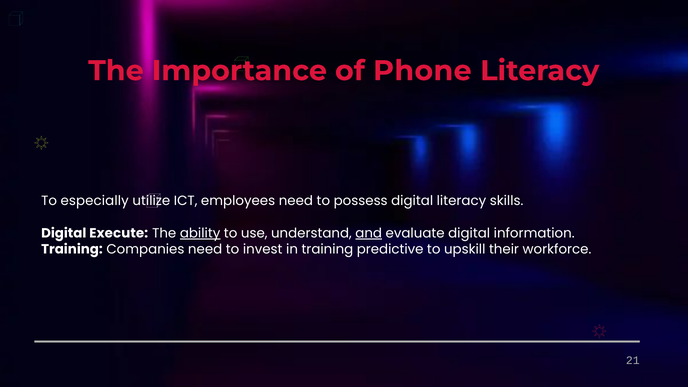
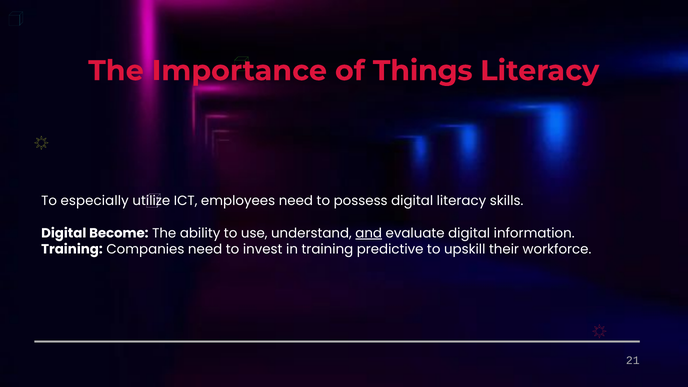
Phone: Phone -> Things
Execute: Execute -> Become
ability underline: present -> none
